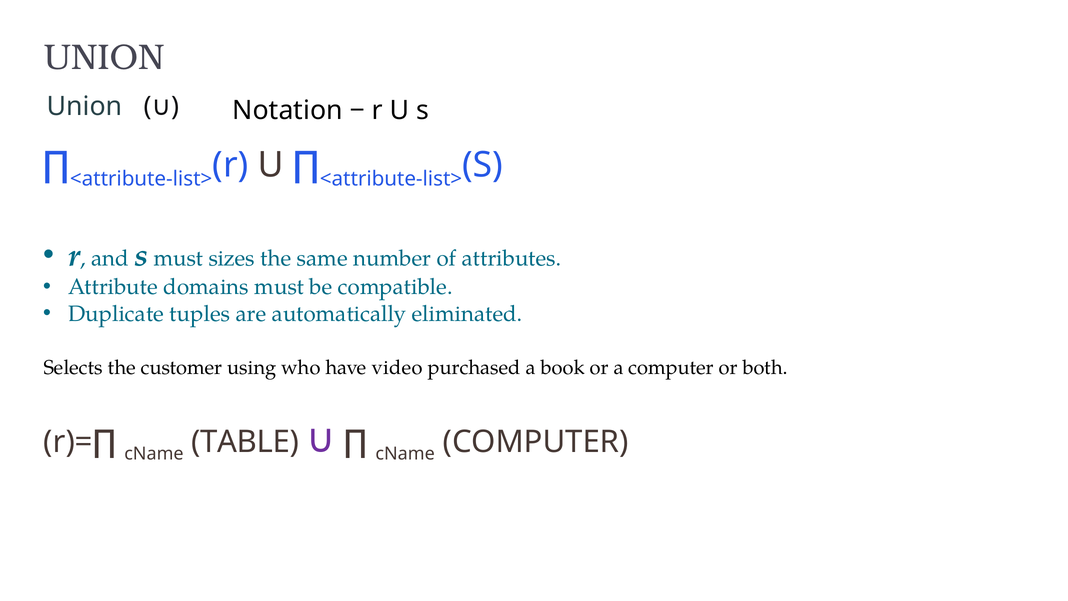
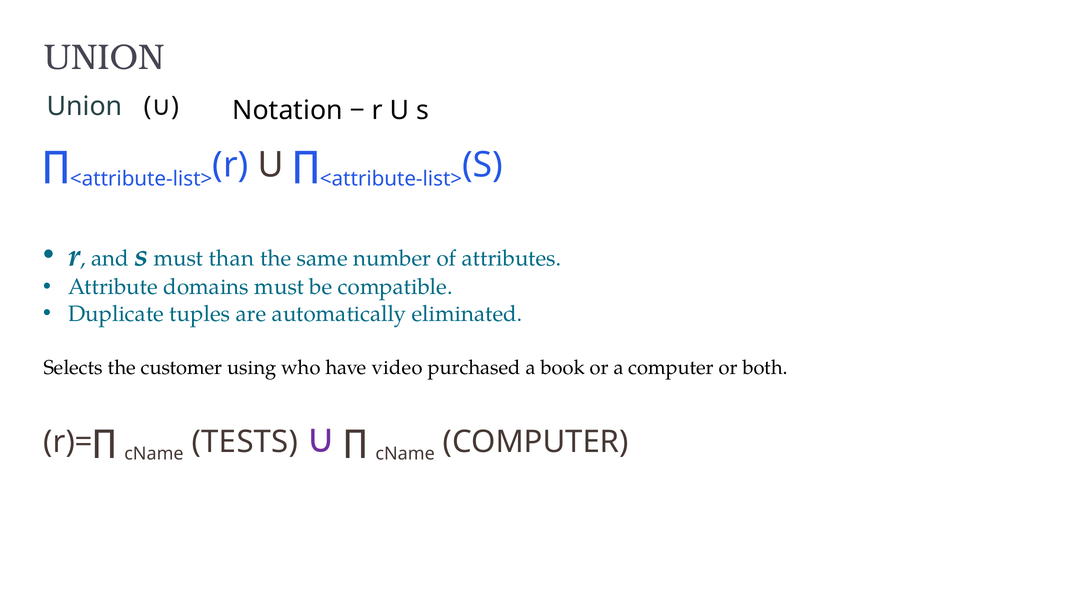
sizes: sizes -> than
TABLE: TABLE -> TESTS
